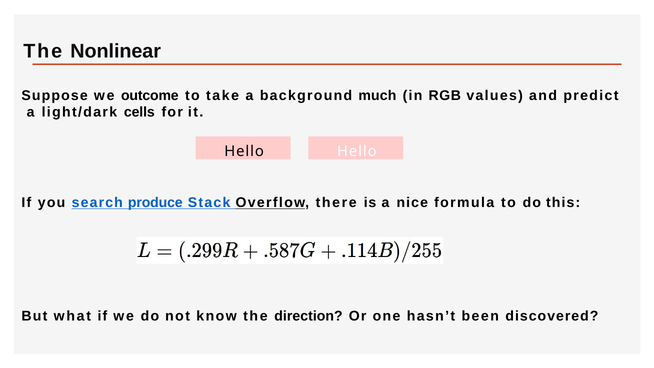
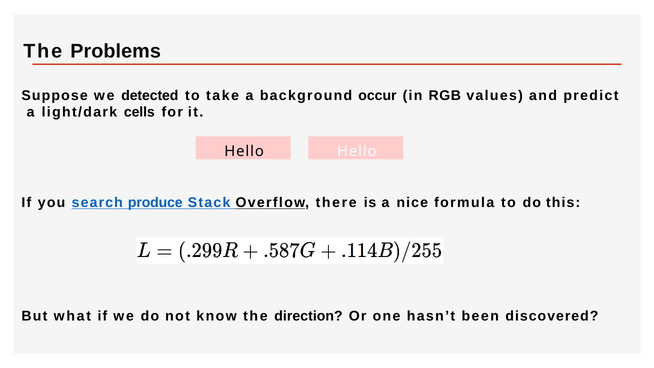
Nonlinear: Nonlinear -> Problems
outcome: outcome -> detected
much: much -> occur
